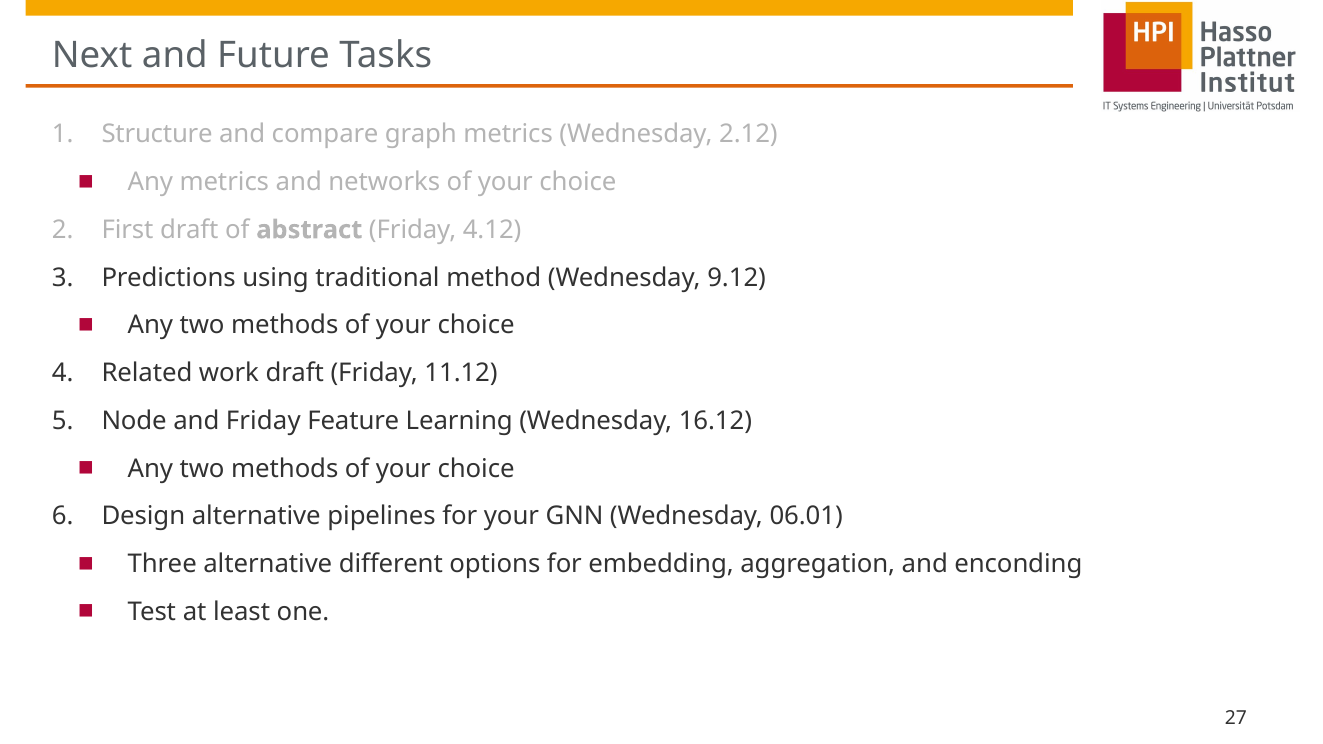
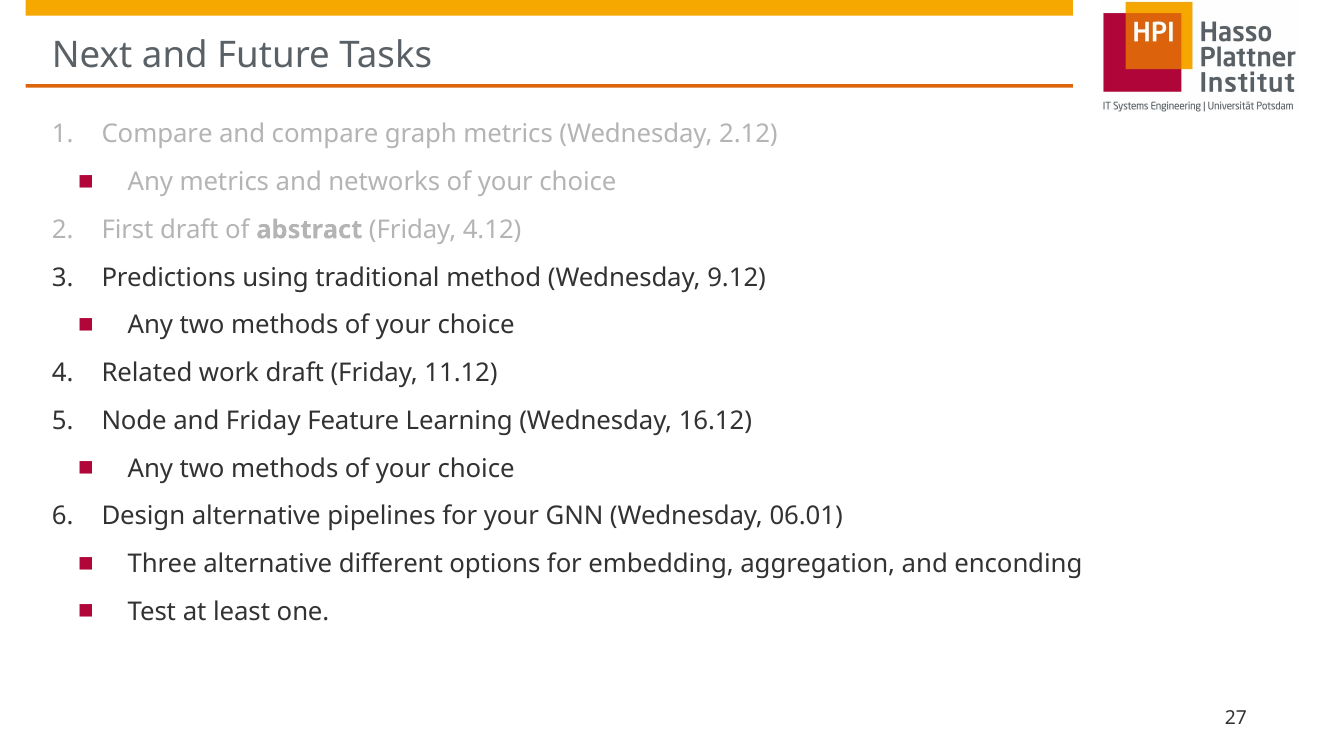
Structure at (157, 134): Structure -> Compare
